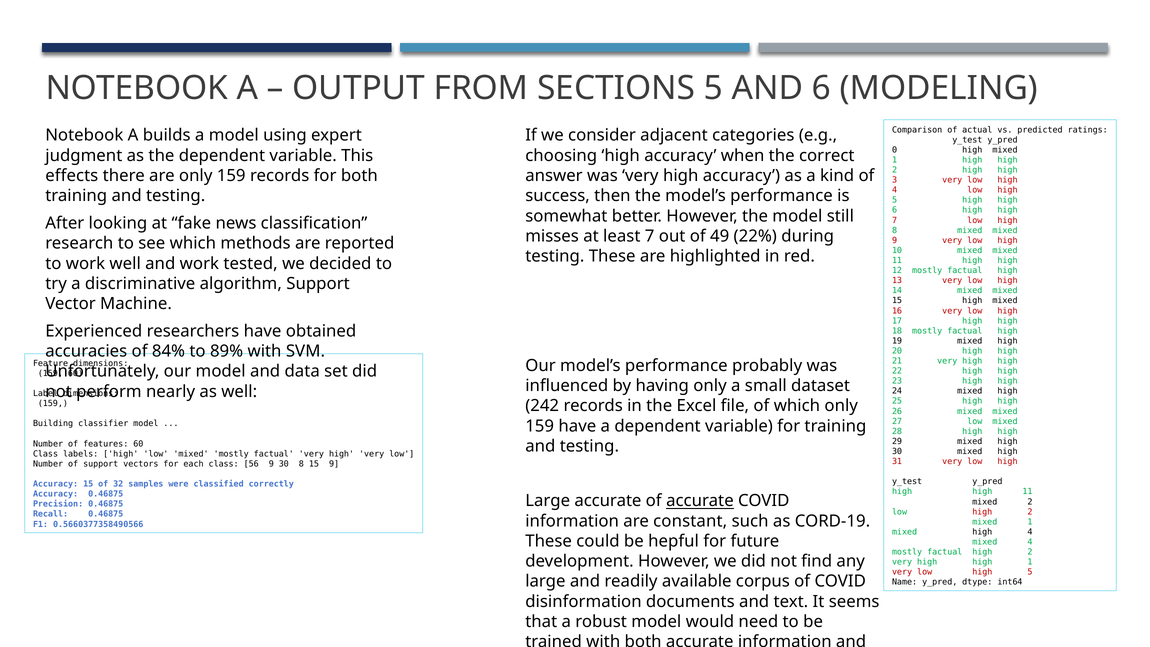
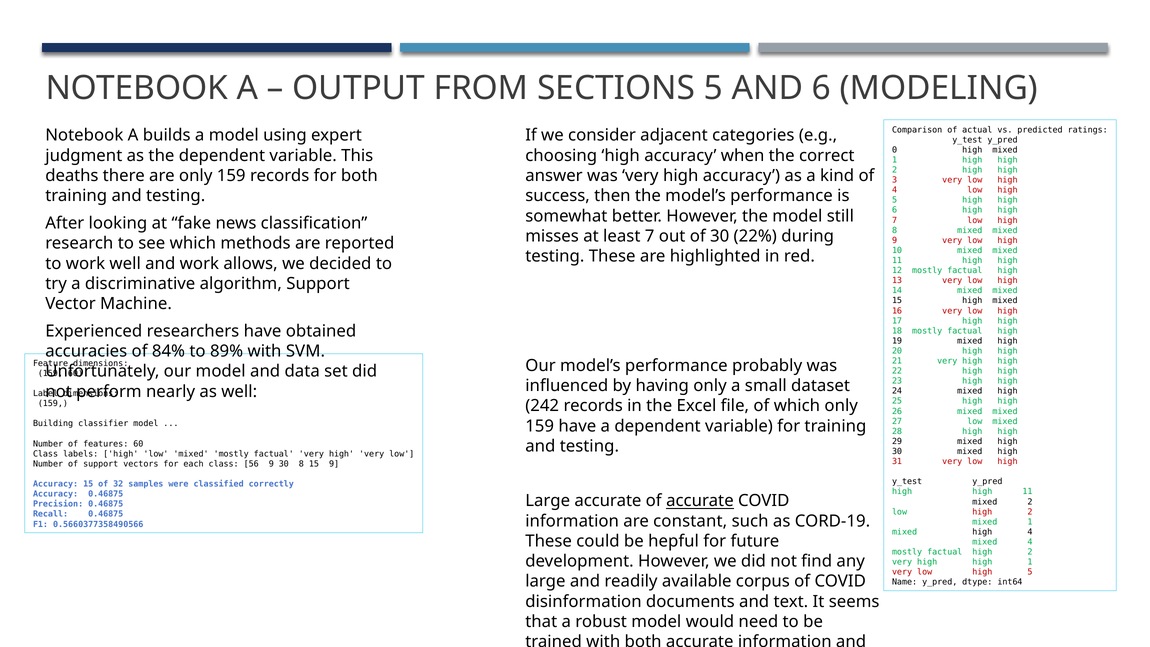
effects: effects -> deaths
of 49: 49 -> 30
tested: tested -> allows
